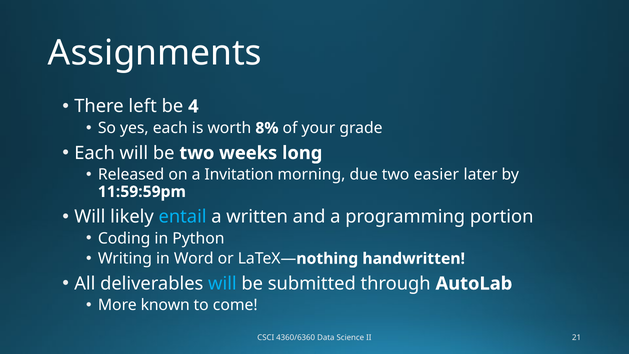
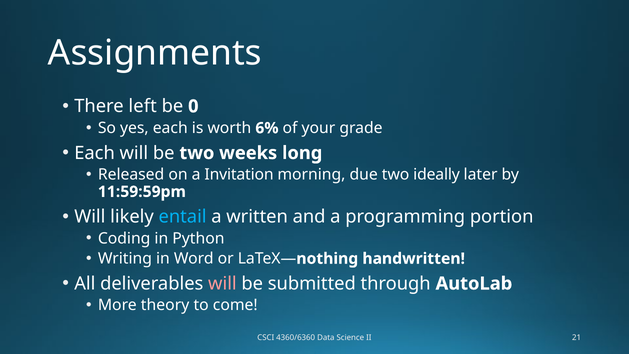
4: 4 -> 0
8%: 8% -> 6%
easier: easier -> ideally
will at (222, 283) colour: light blue -> pink
known: known -> theory
